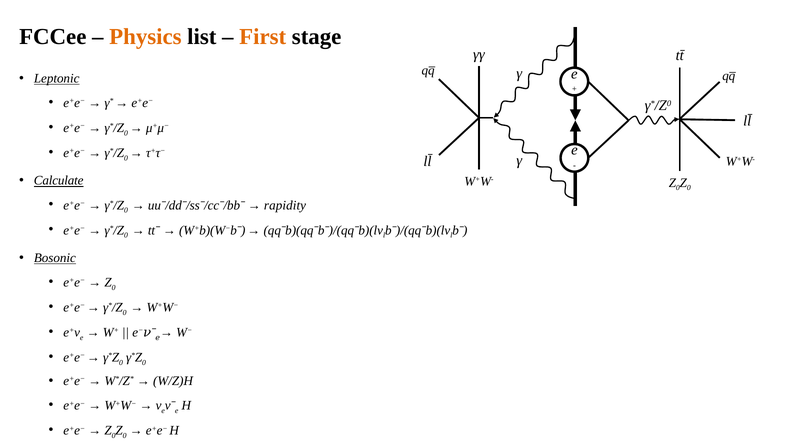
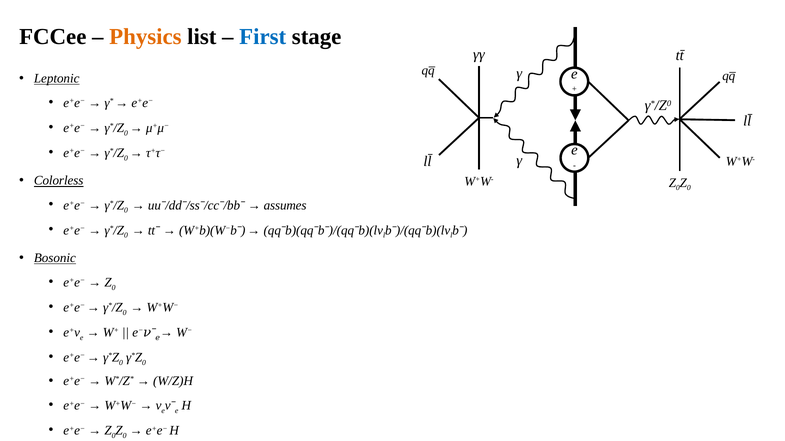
First colour: orange -> blue
Calculate: Calculate -> Colorless
rapidity: rapidity -> assumes
